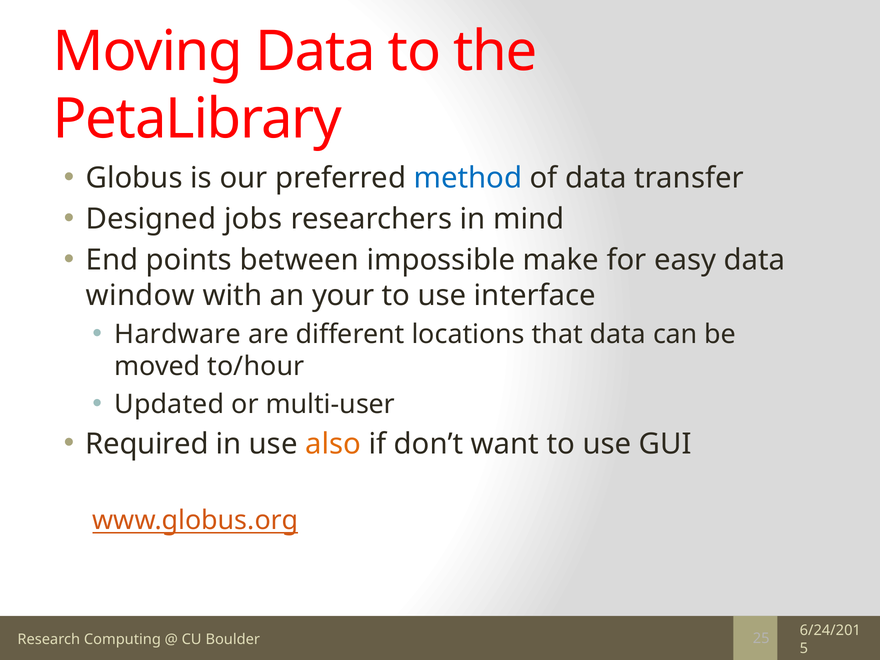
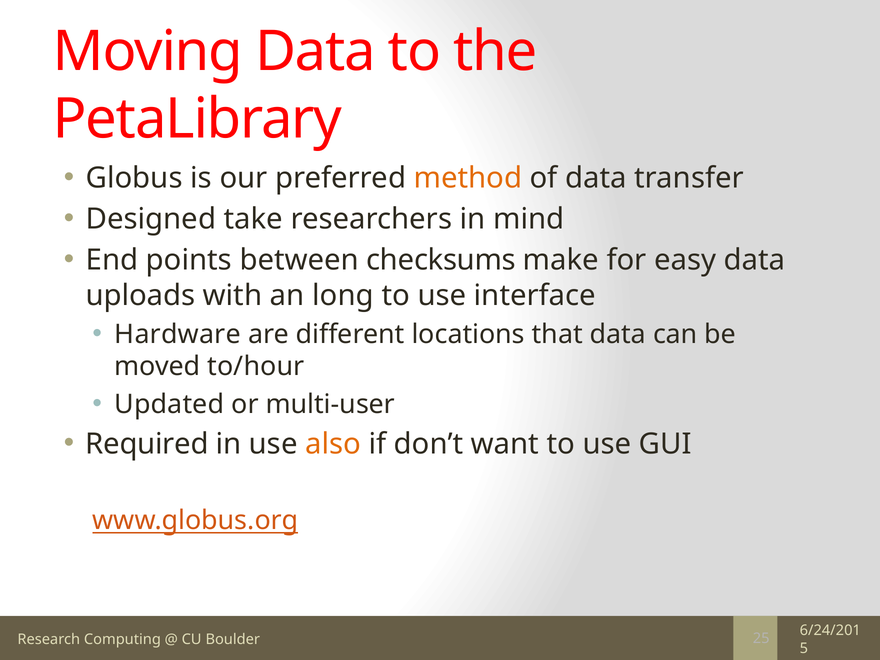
method colour: blue -> orange
jobs: jobs -> take
impossible: impossible -> checksums
window: window -> uploads
your: your -> long
